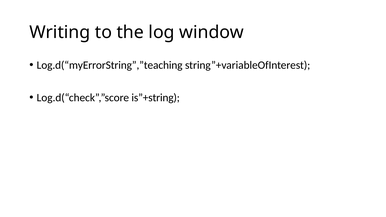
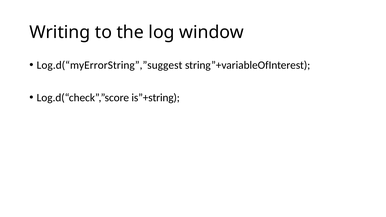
Log.d(“myErrorString”,”teaching: Log.d(“myErrorString”,”teaching -> Log.d(“myErrorString”,”suggest
